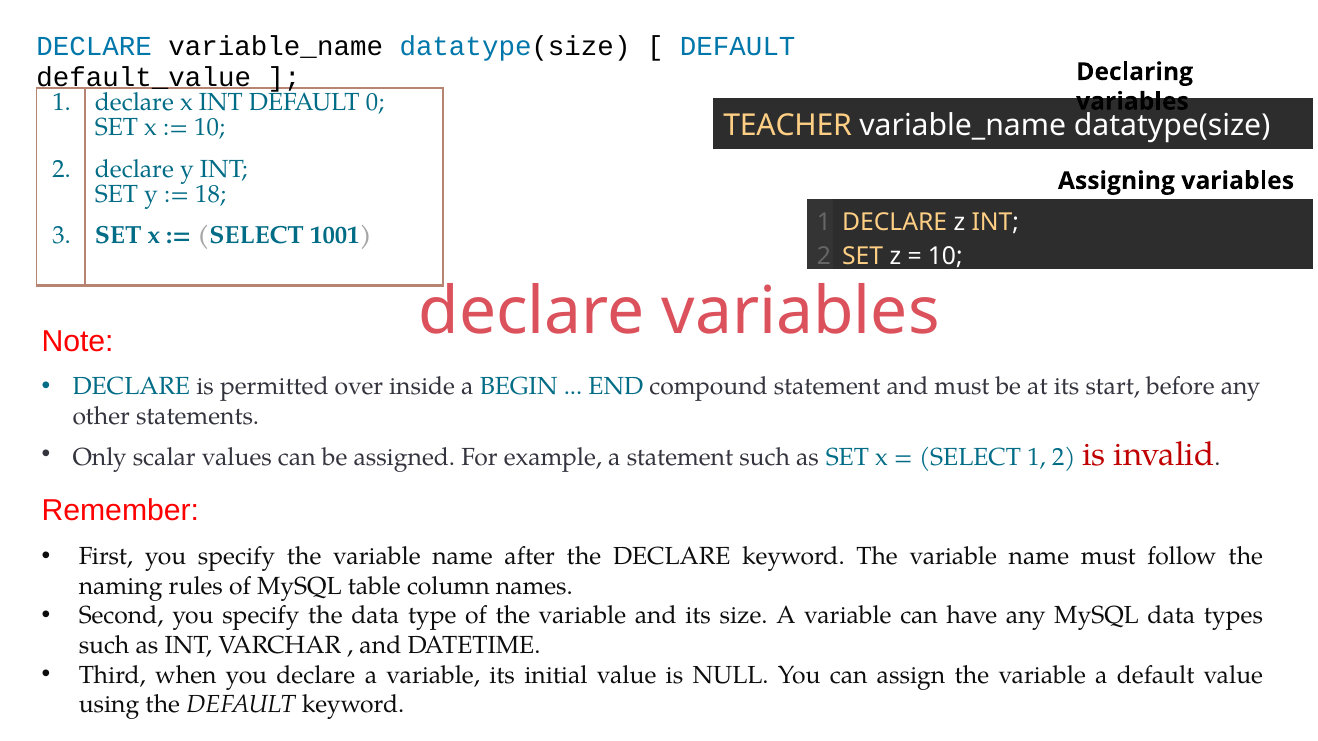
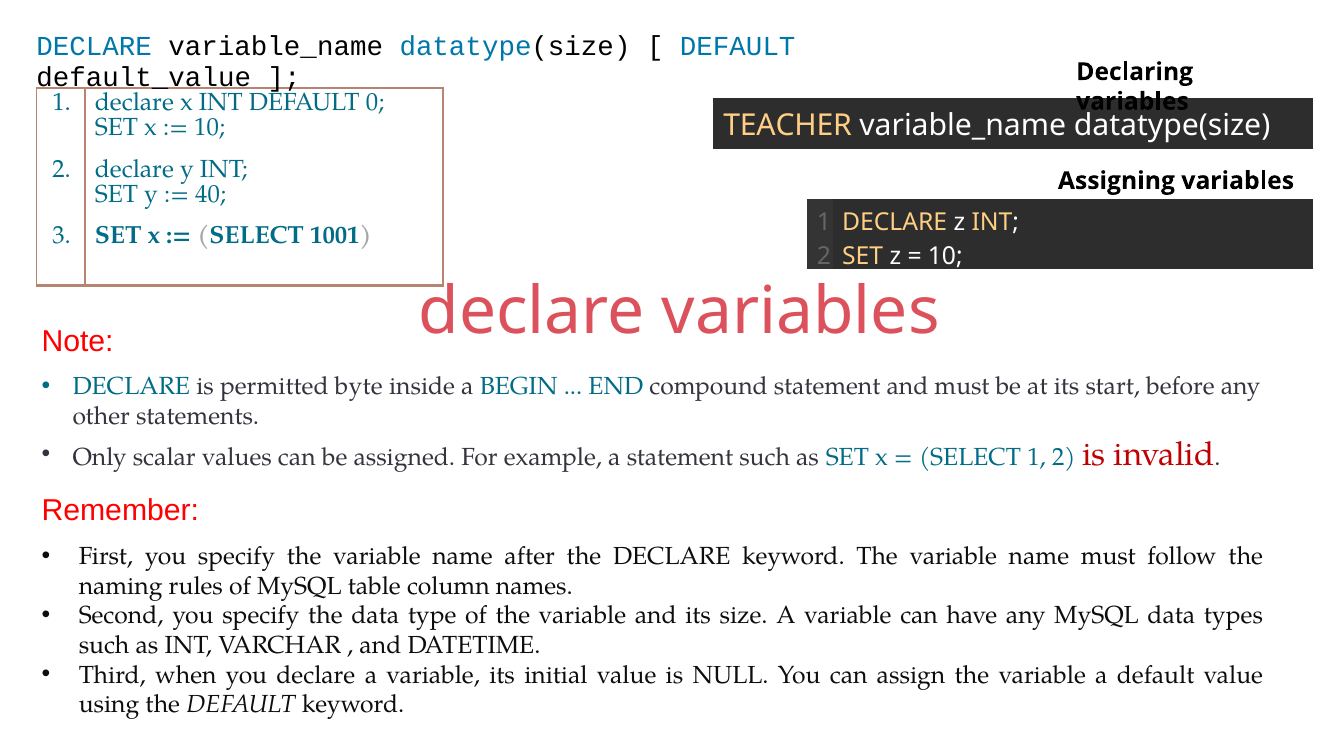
18: 18 -> 40
over: over -> byte
